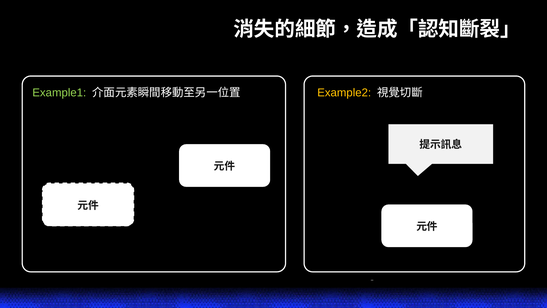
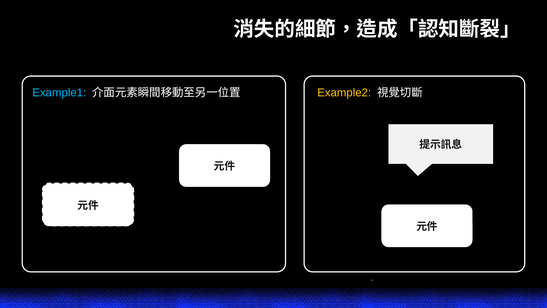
Example1 colour: light green -> light blue
